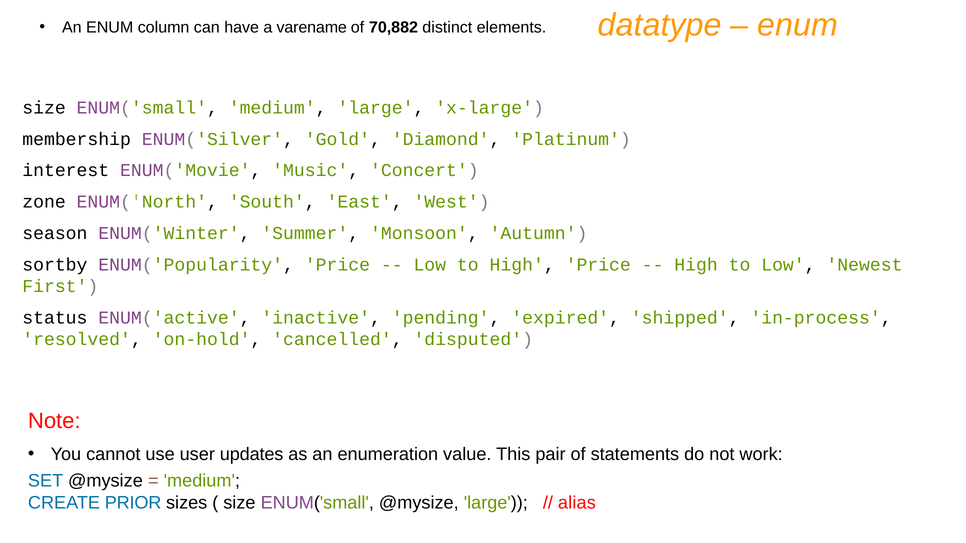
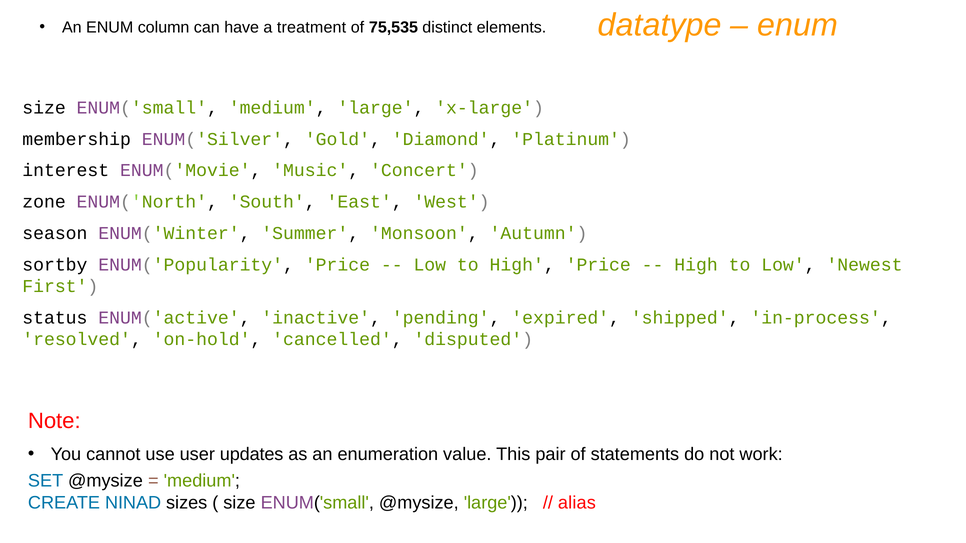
varename: varename -> treatment
70,882: 70,882 -> 75,535
PRIOR: PRIOR -> NINAD
